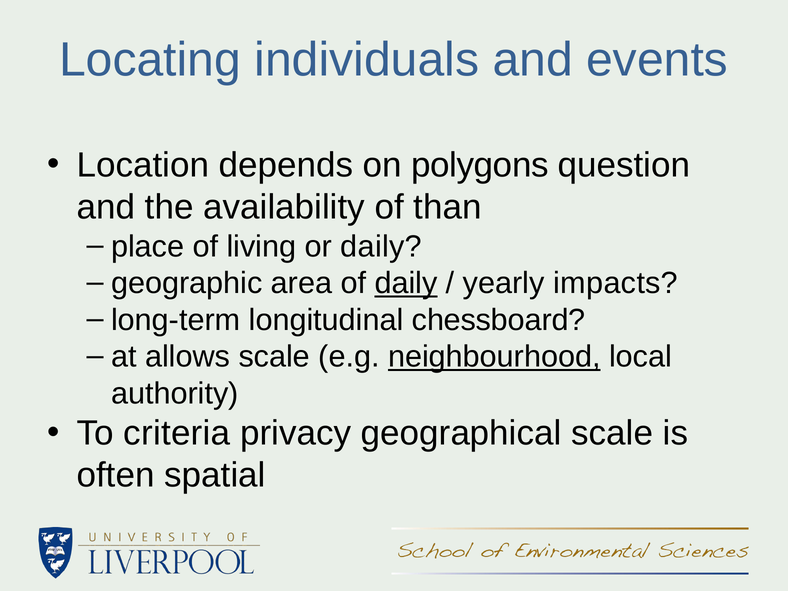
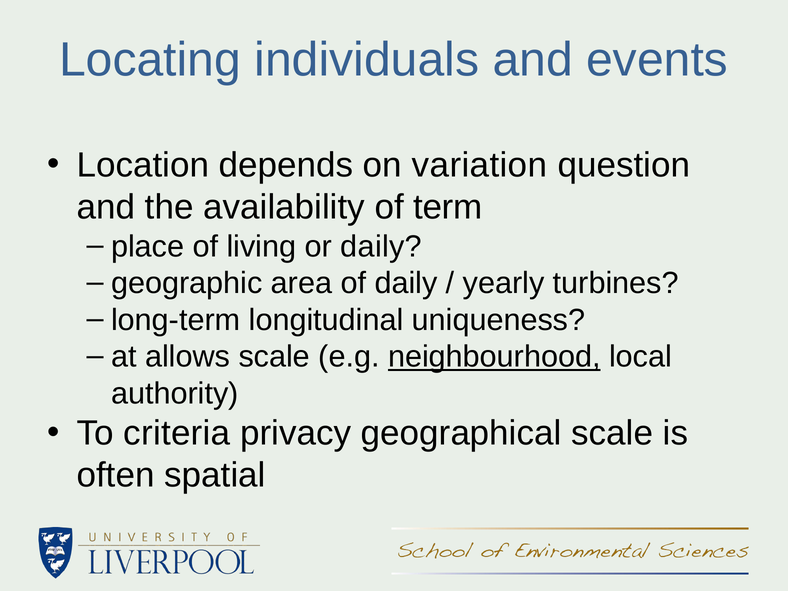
polygons: polygons -> variation
than: than -> term
daily at (406, 283) underline: present -> none
impacts: impacts -> turbines
chessboard: chessboard -> uniqueness
